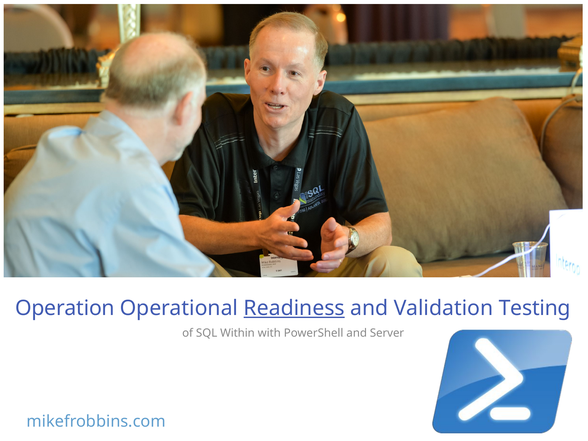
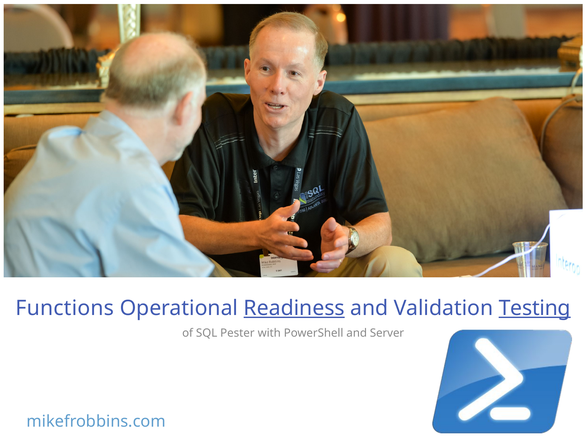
Operation: Operation -> Functions
Testing underline: none -> present
Within: Within -> Pester
